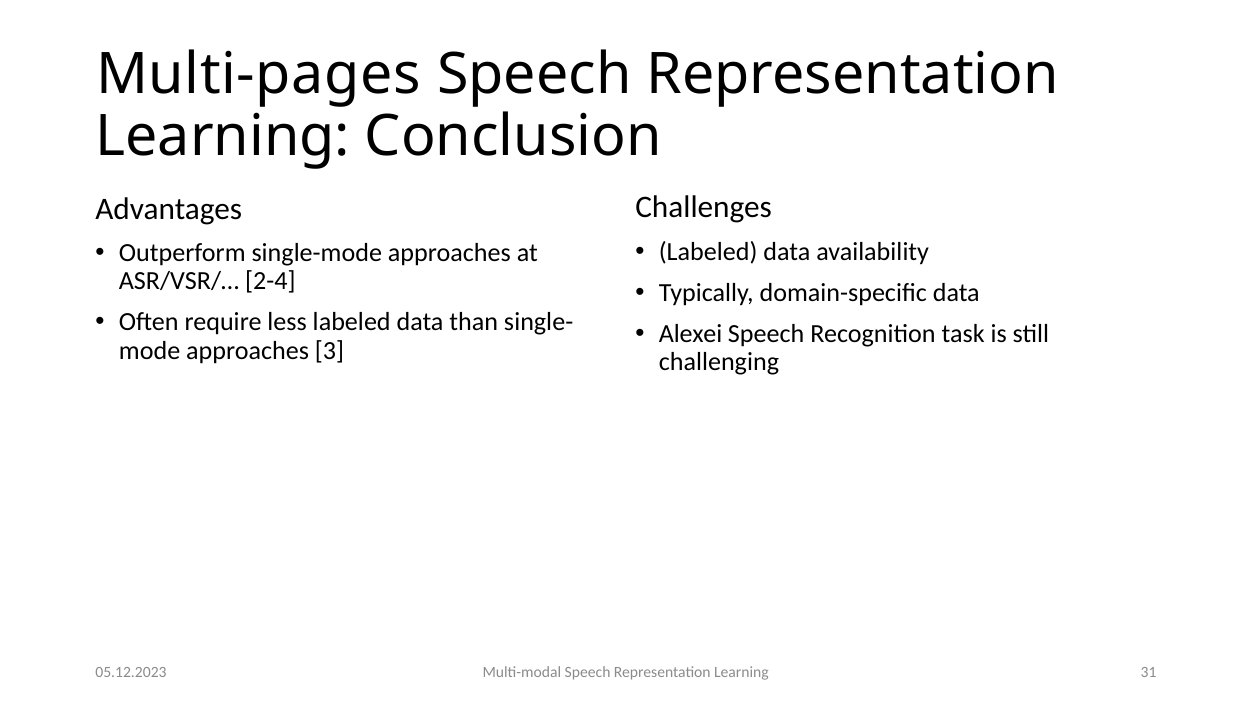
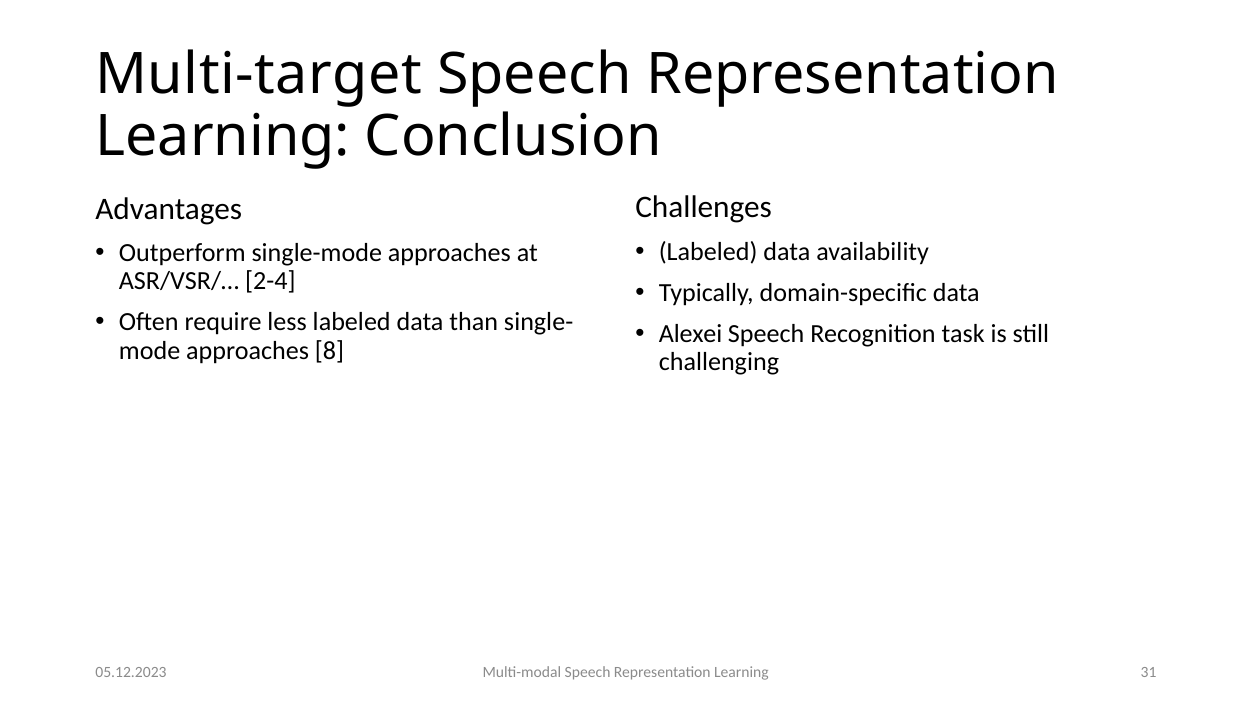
Multi-pages: Multi-pages -> Multi-target
3: 3 -> 8
